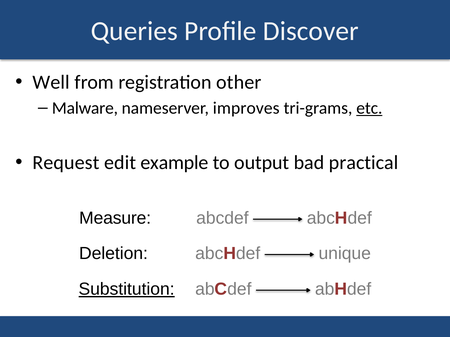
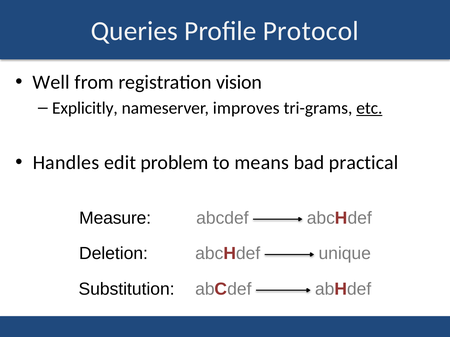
Discover: Discover -> Protocol
other: other -> vision
Malware: Malware -> Explicitly
Request: Request -> Handles
example: example -> problem
output: output -> means
Substitution underline: present -> none
